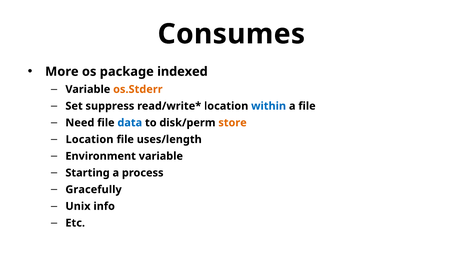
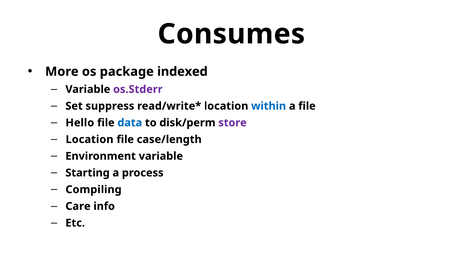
os.Stderr colour: orange -> purple
Need: Need -> Hello
store colour: orange -> purple
uses/length: uses/length -> case/length
Gracefully: Gracefully -> Compiling
Unix: Unix -> Care
